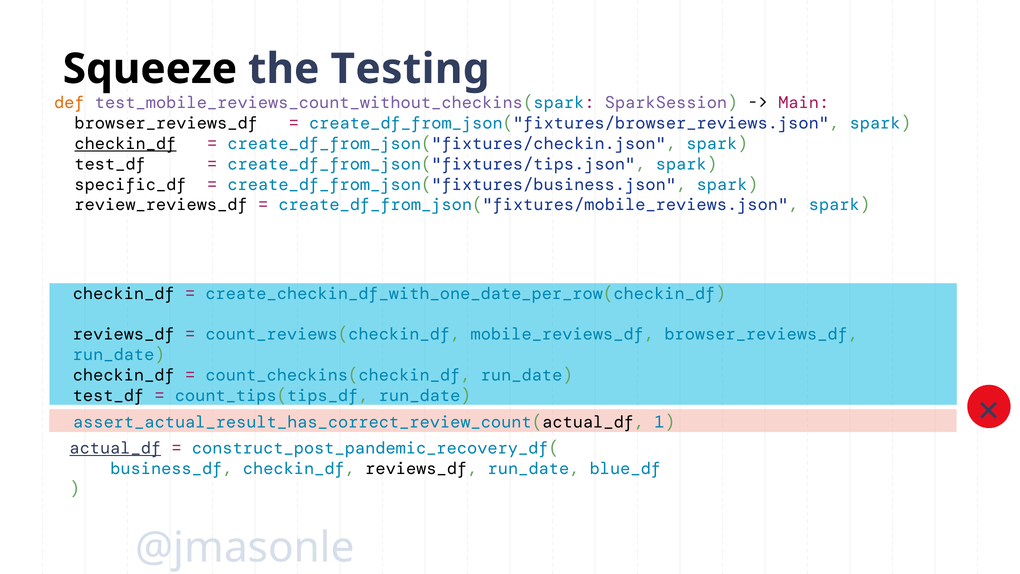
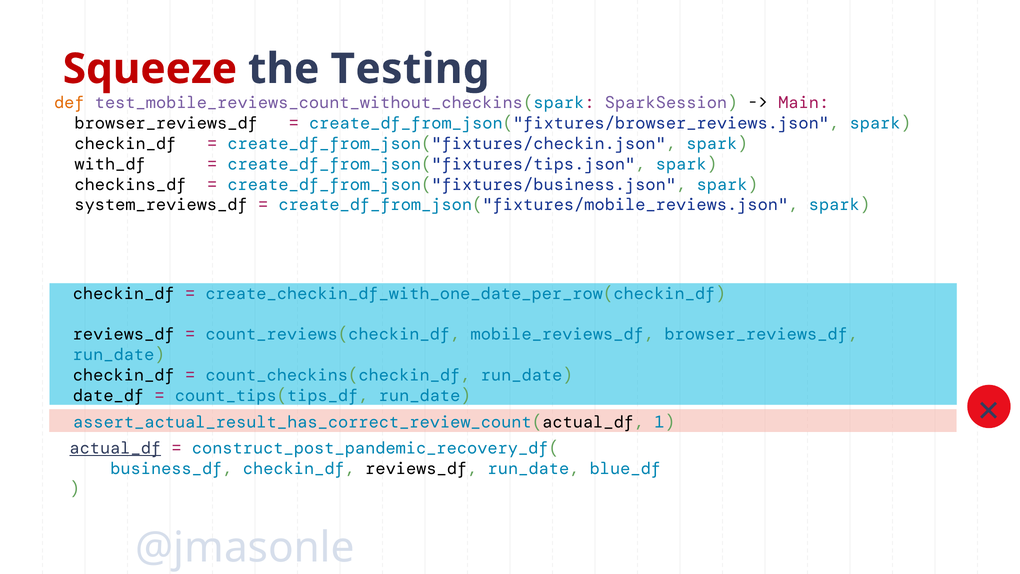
Squeeze colour: black -> red
checkin_df at (125, 144) underline: present -> none
test_df at (110, 164): test_df -> with_df
specific_df: specific_df -> checkins_df
review_reviews_df: review_reviews_df -> system_reviews_df
test_df at (108, 395): test_df -> date_df
